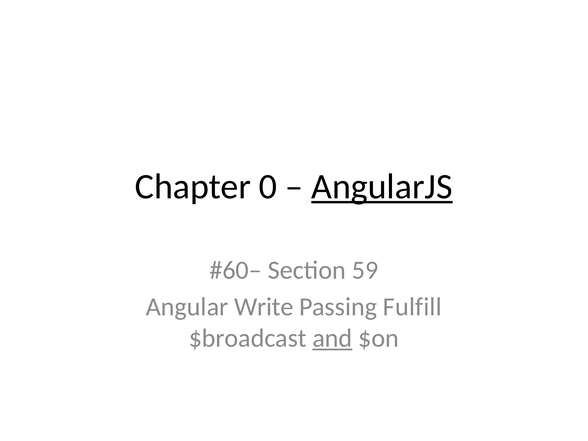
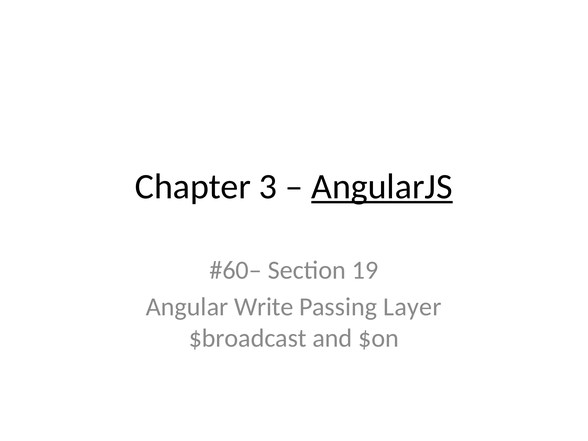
0: 0 -> 3
59: 59 -> 19
Fulfill: Fulfill -> Layer
and underline: present -> none
